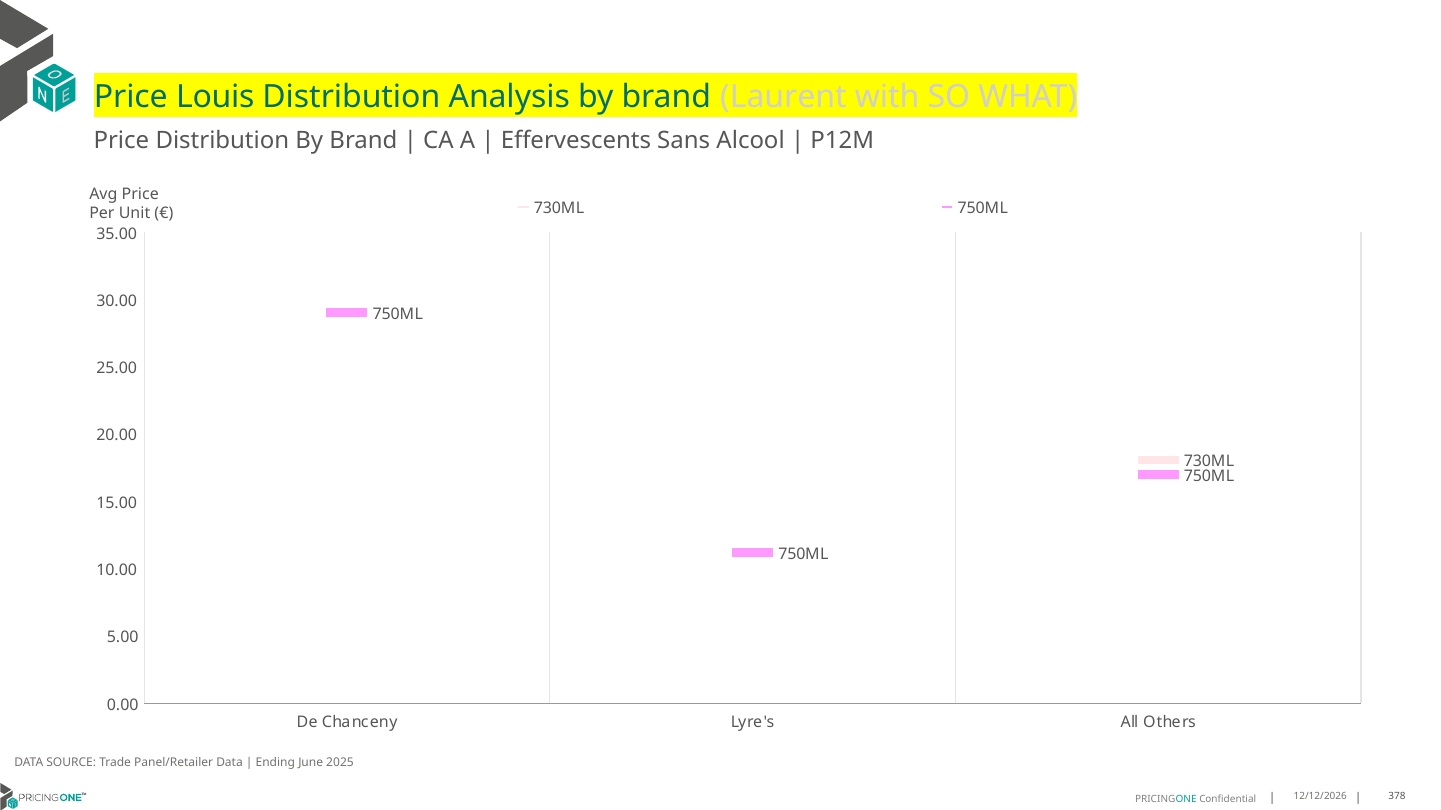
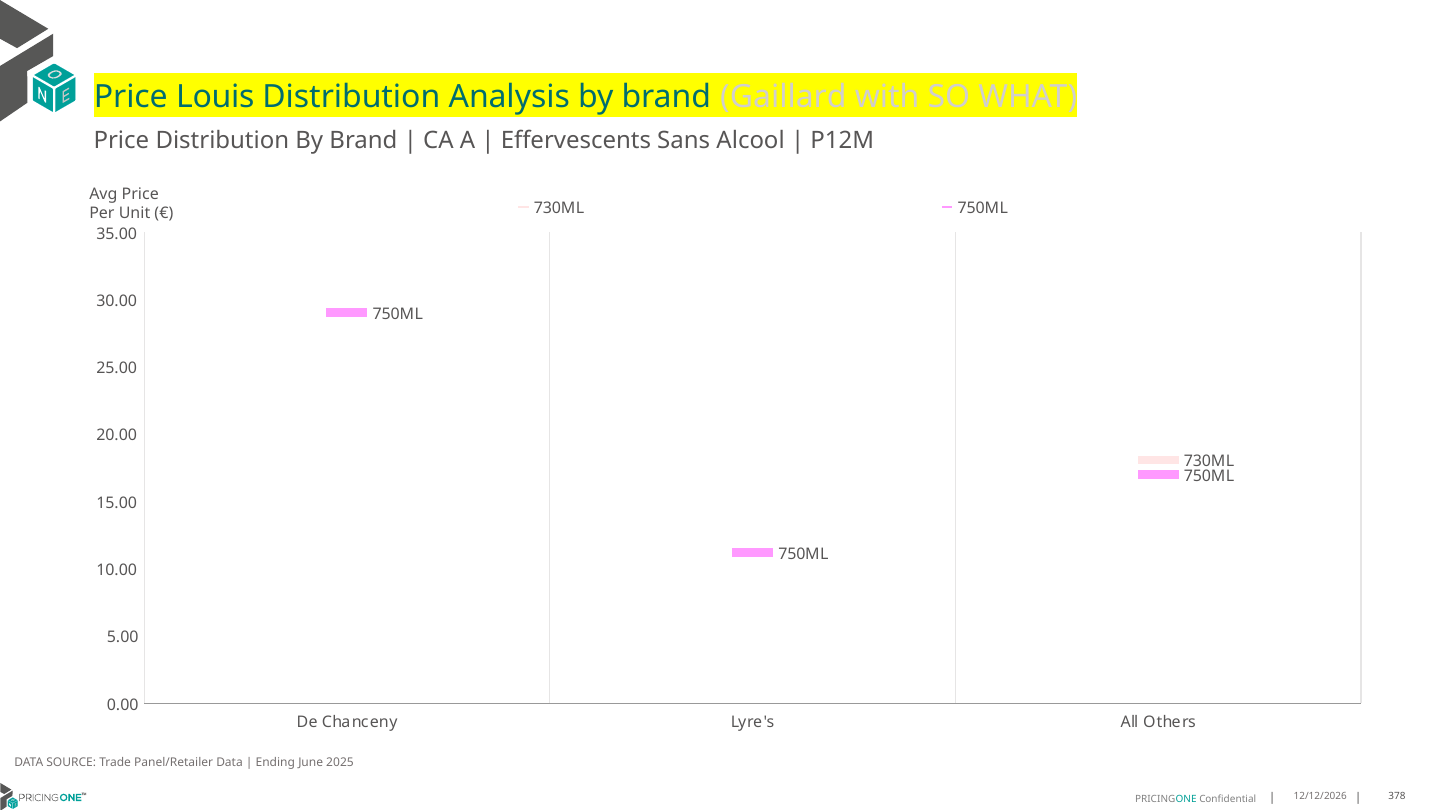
Laurent: Laurent -> Gaillard
